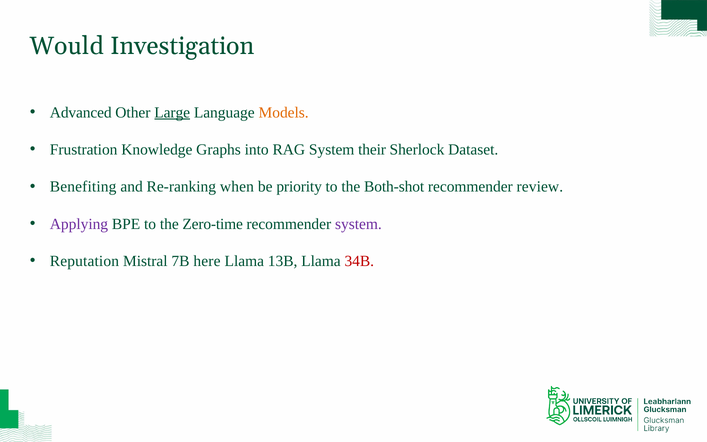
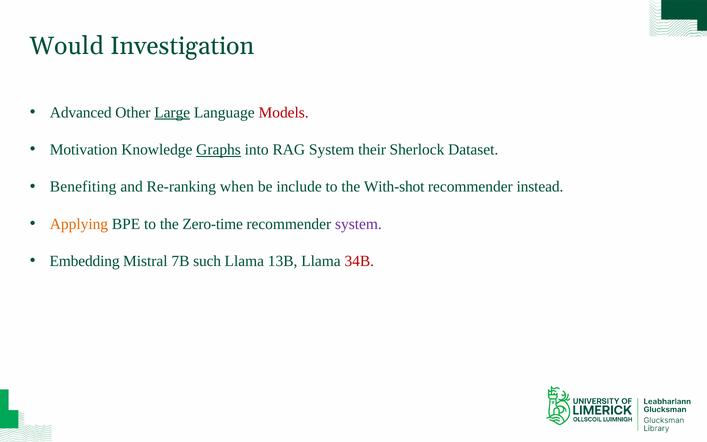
Models colour: orange -> red
Frustration: Frustration -> Motivation
Graphs underline: none -> present
priority: priority -> include
Both-shot: Both-shot -> With-shot
review: review -> instead
Applying colour: purple -> orange
Reputation: Reputation -> Embedding
here: here -> such
